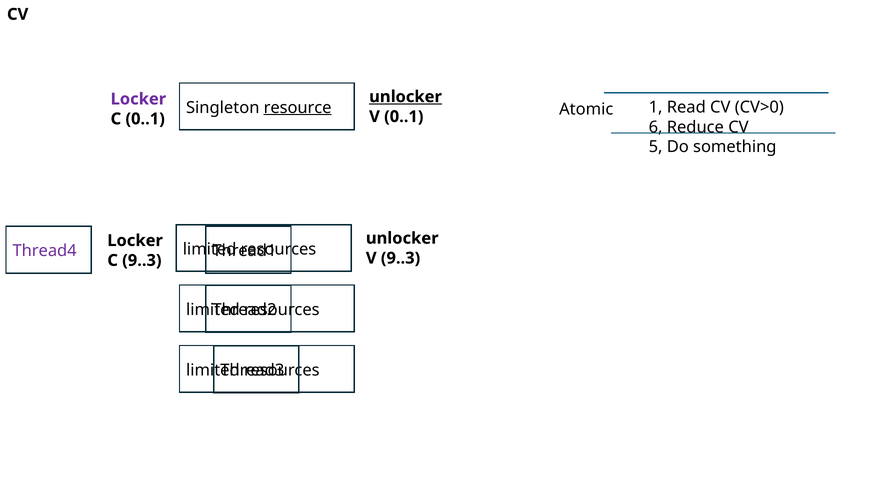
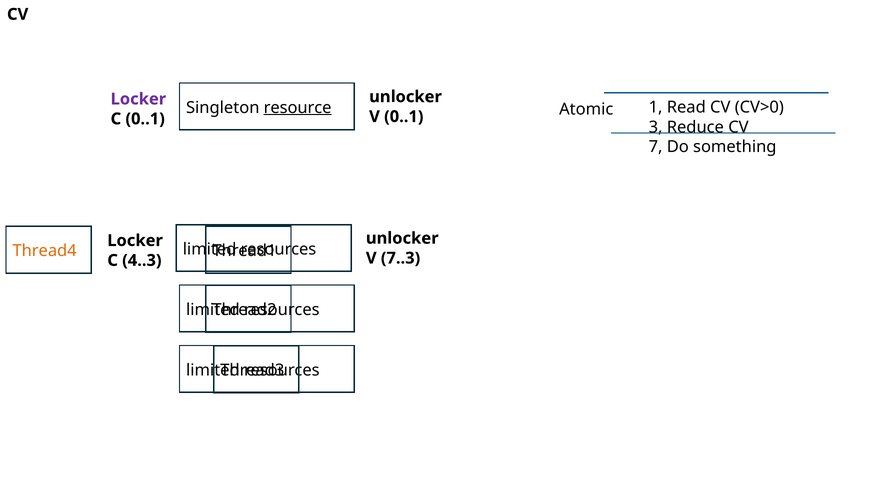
unlocker at (405, 97) underline: present -> none
6: 6 -> 3
5: 5 -> 7
Thread4 colour: purple -> orange
V 9..3: 9..3 -> 7..3
C 9..3: 9..3 -> 4..3
